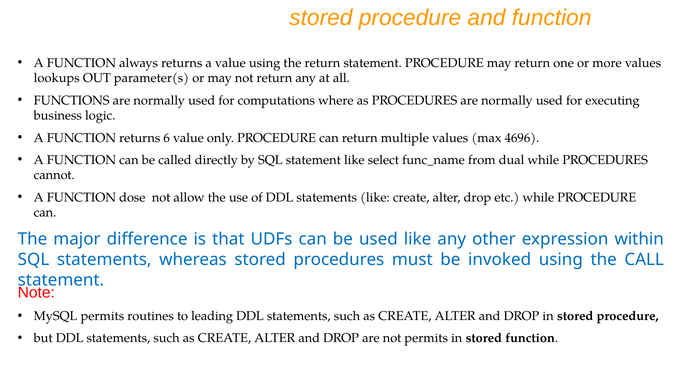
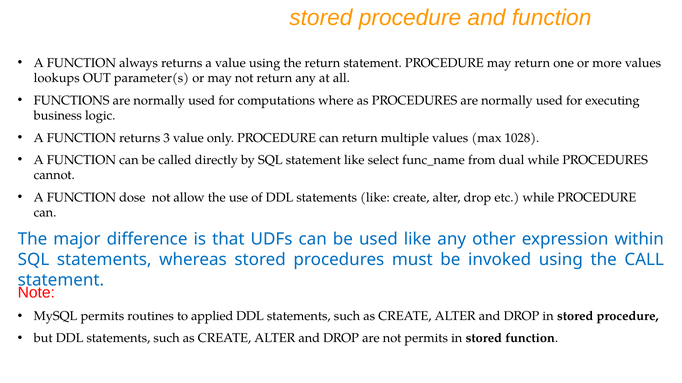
6: 6 -> 3
4696: 4696 -> 1028
leading: leading -> applied
